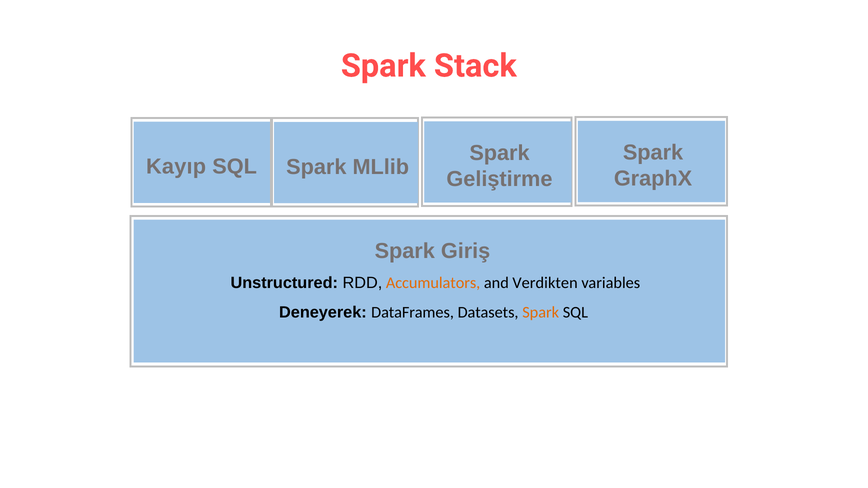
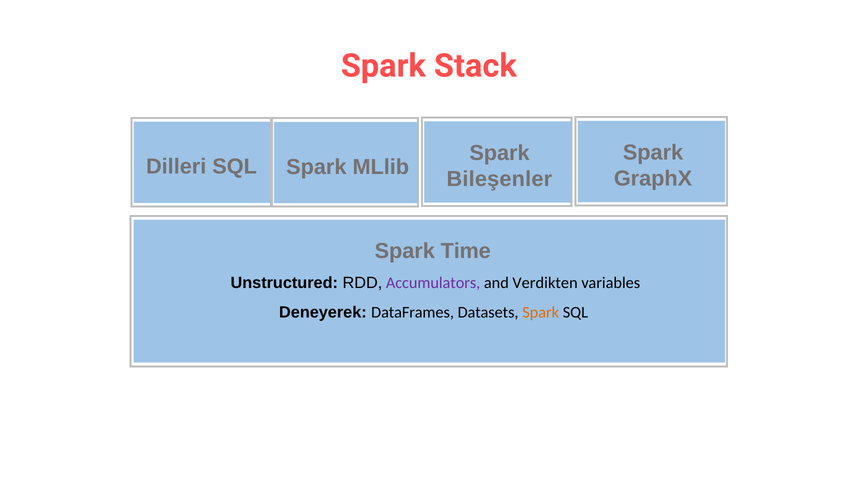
Kayıp: Kayıp -> Dilleri
Geliştirme: Geliştirme -> Bileşenler
Giriş: Giriş -> Time
Accumulators colour: orange -> purple
